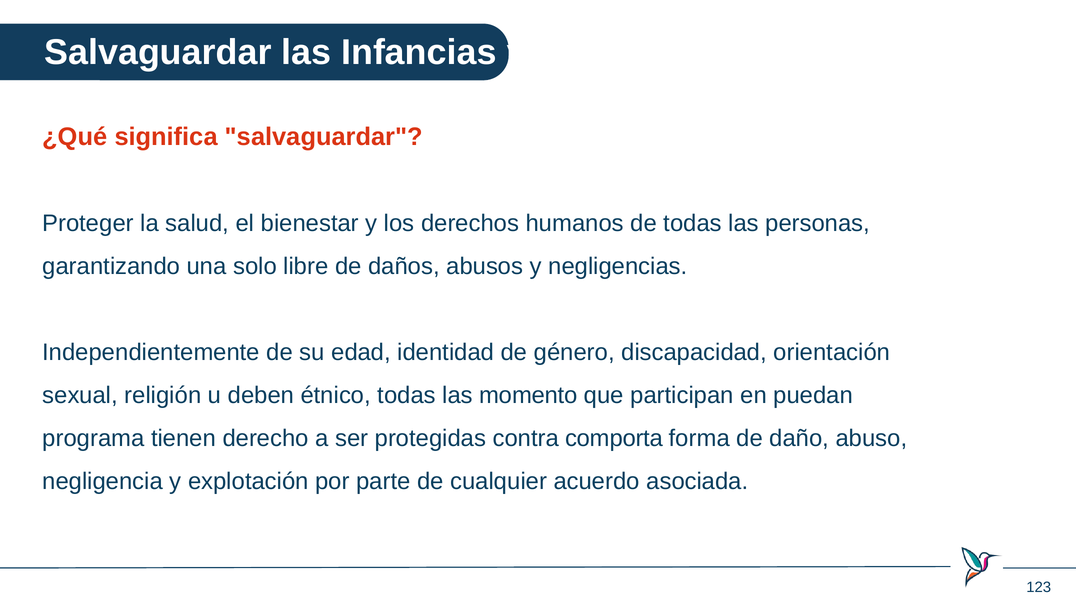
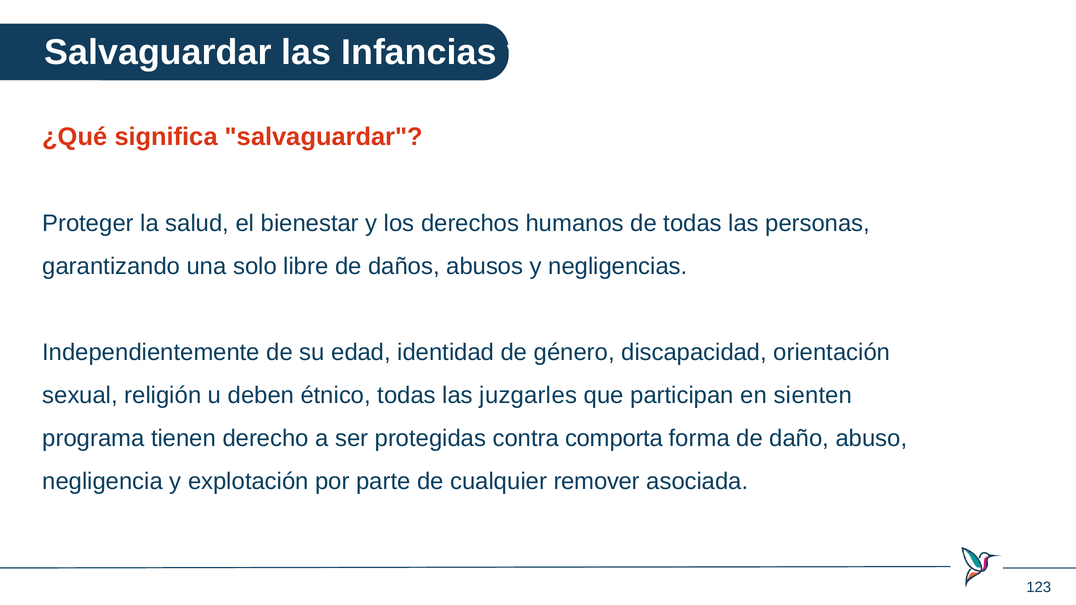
momento: momento -> juzgarles
puedan: puedan -> sienten
acuerdo: acuerdo -> remover
